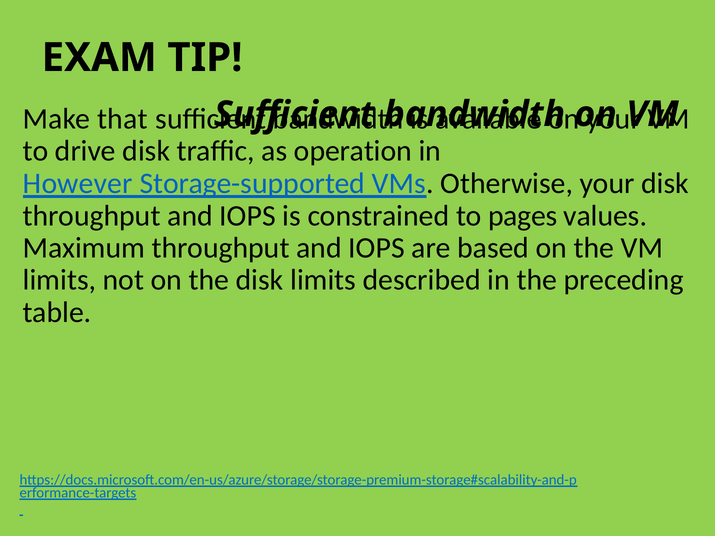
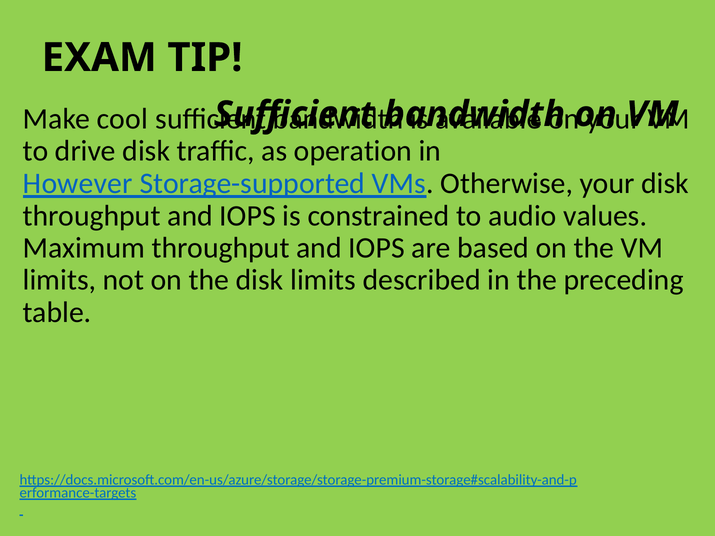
that: that -> cool
pages: pages -> audio
